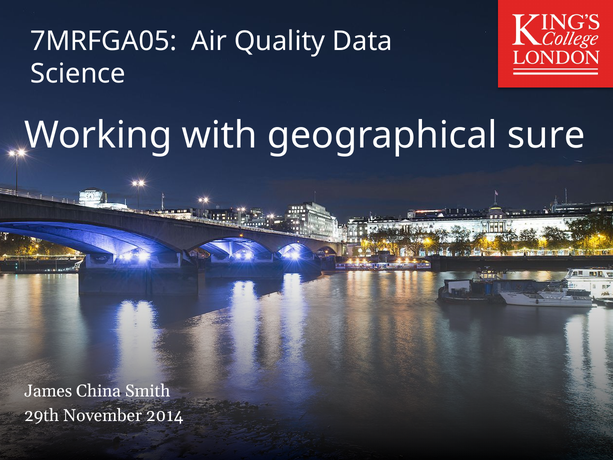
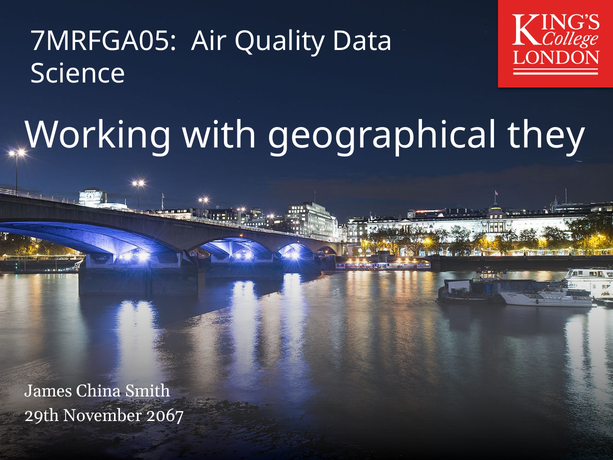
sure: sure -> they
2014: 2014 -> 2067
